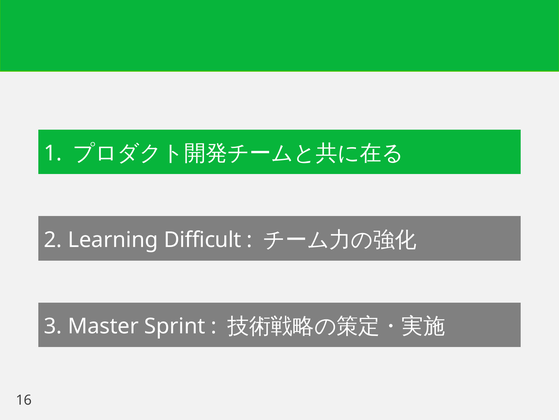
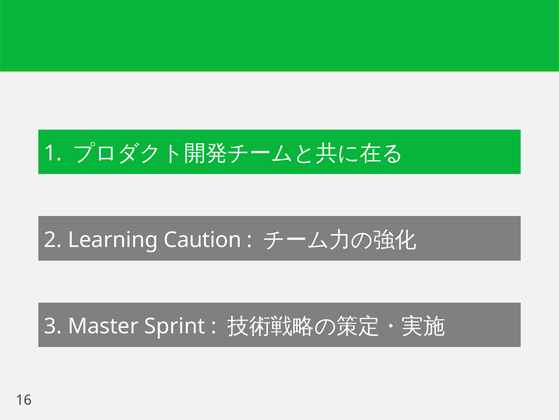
Difficult: Difficult -> Caution
